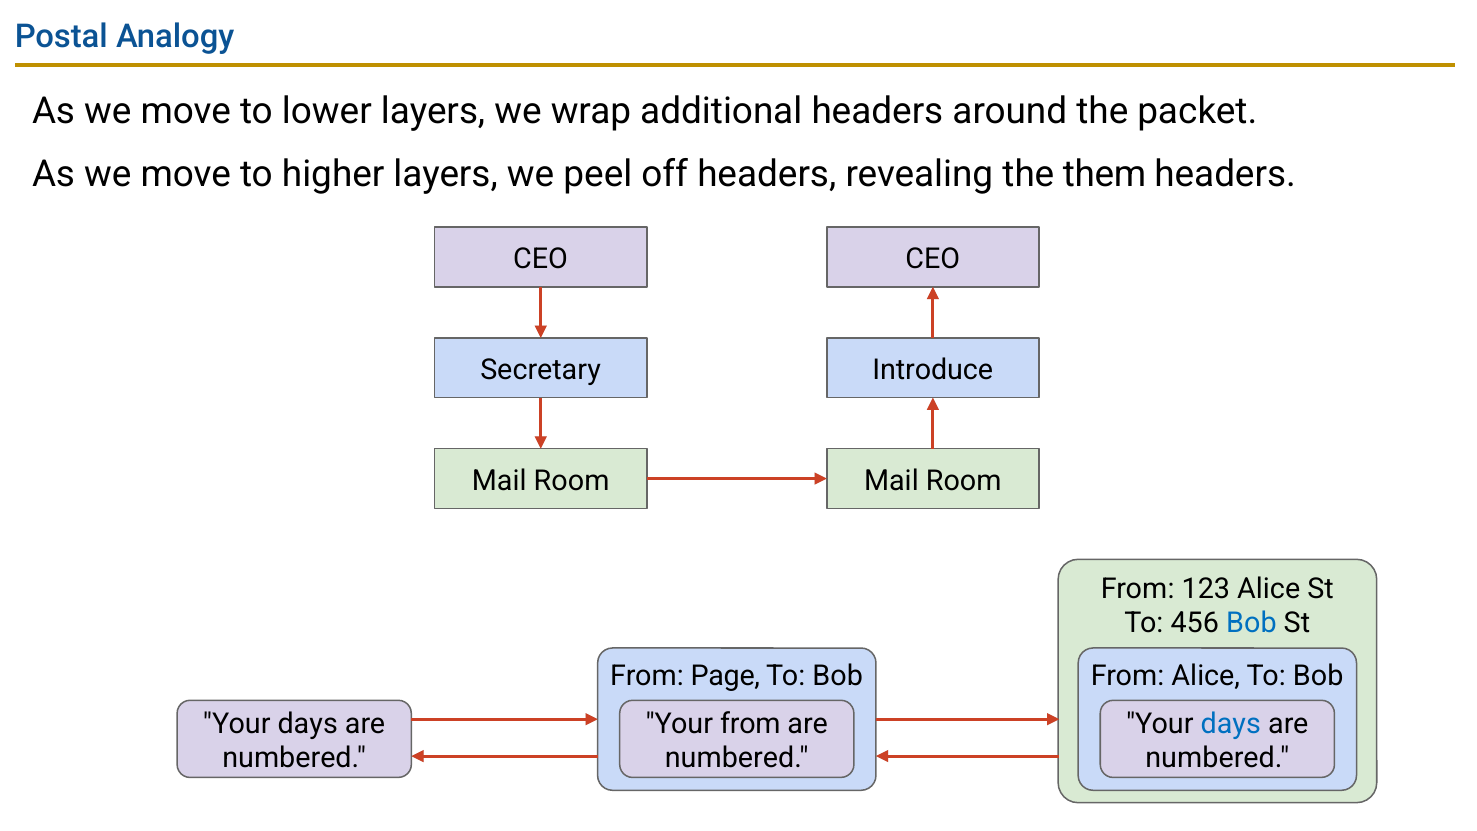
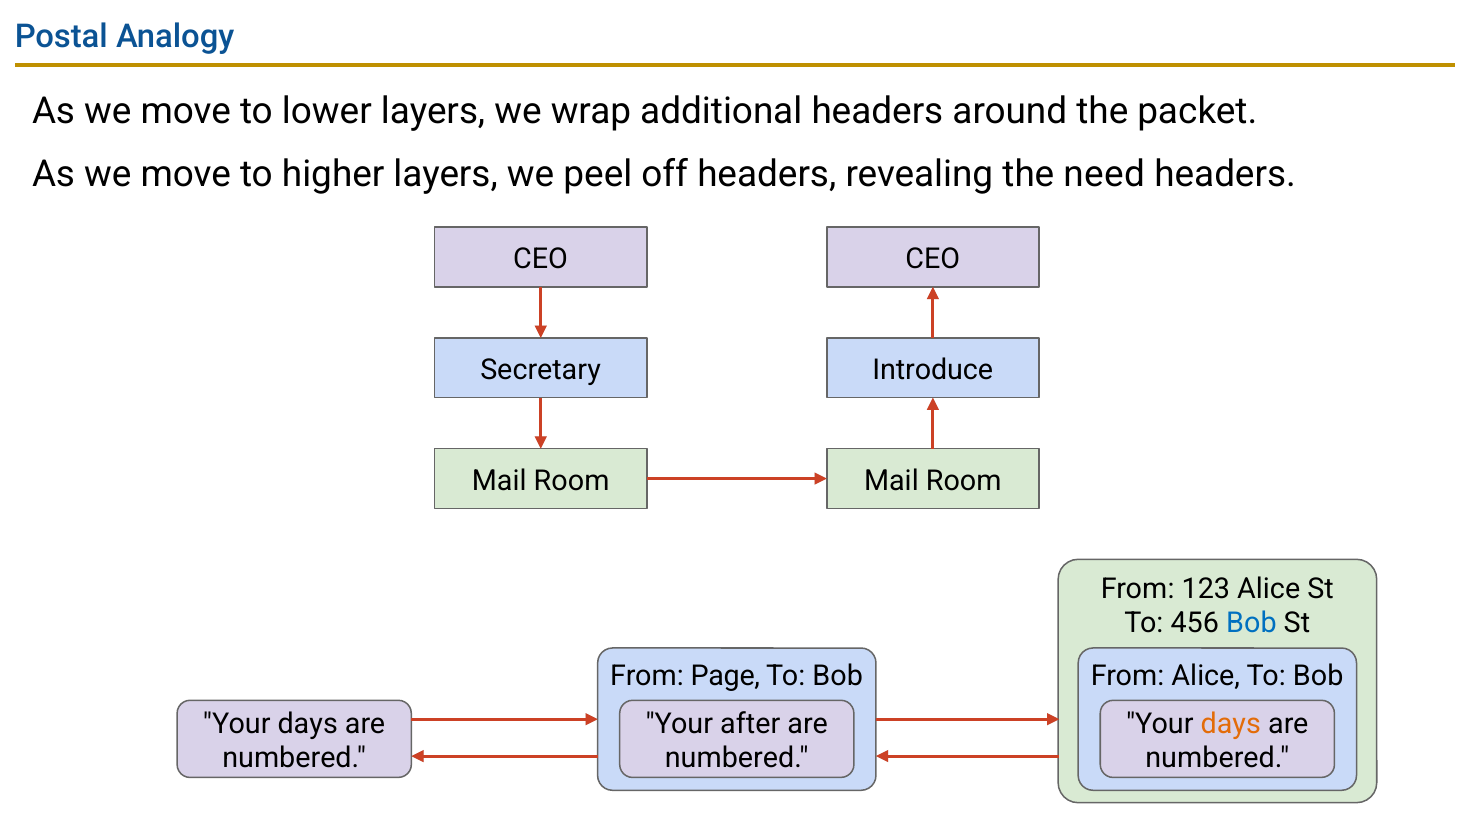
them: them -> need
Your from: from -> after
days at (1231, 723) colour: blue -> orange
